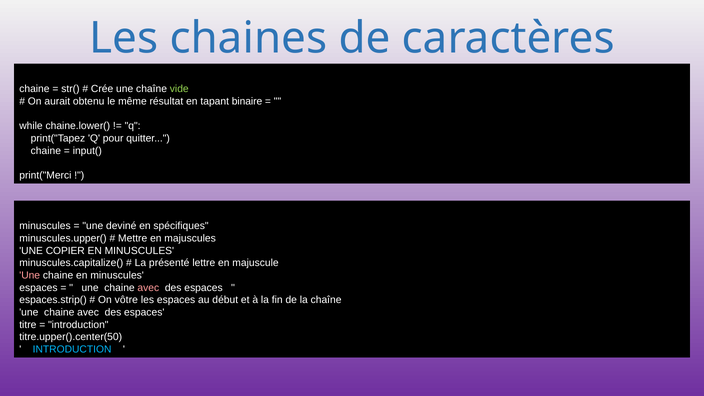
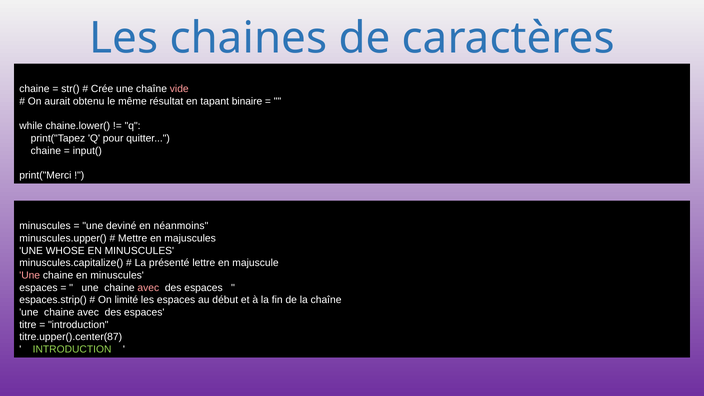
vide colour: light green -> pink
spécifiques: spécifiques -> néanmoins
COPIER: COPIER -> WHOSE
vôtre: vôtre -> limité
titre.upper().center(50: titre.upper().center(50 -> titre.upper().center(87
INTRODUCTION at (72, 349) colour: light blue -> light green
